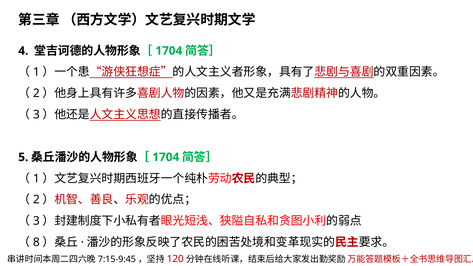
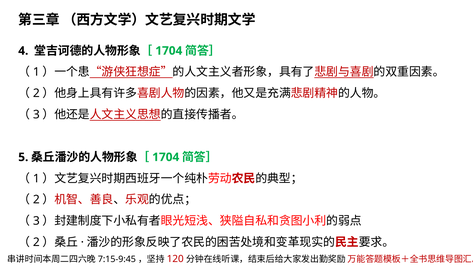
8 at (36, 242): 8 -> 2
